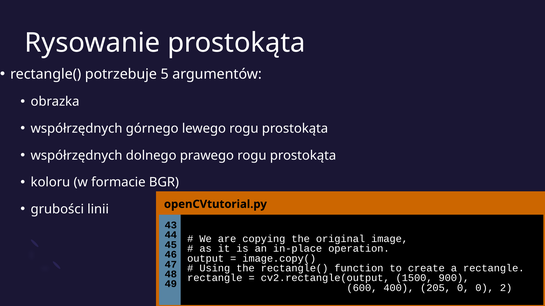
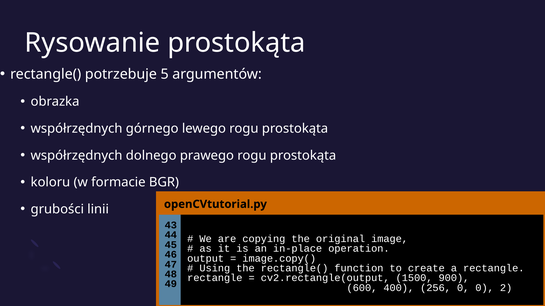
205: 205 -> 256
